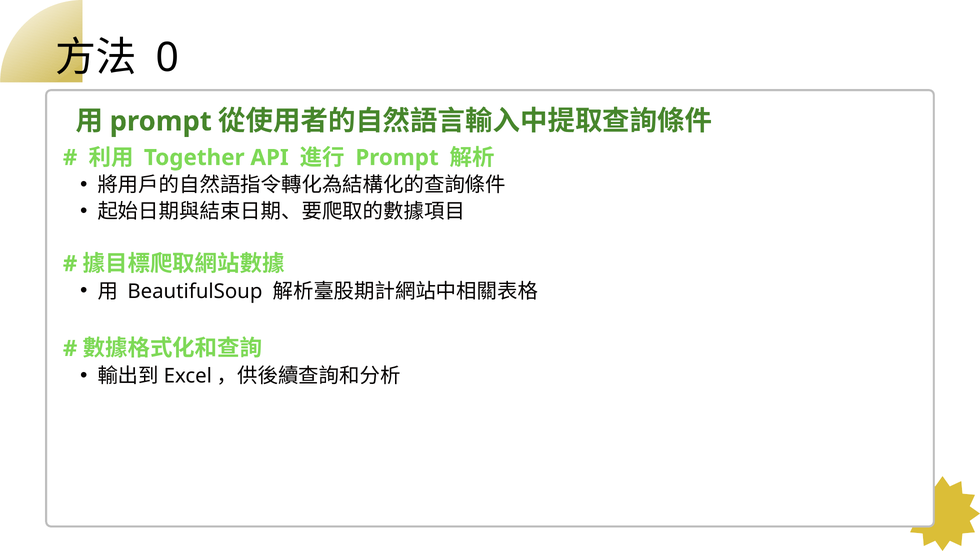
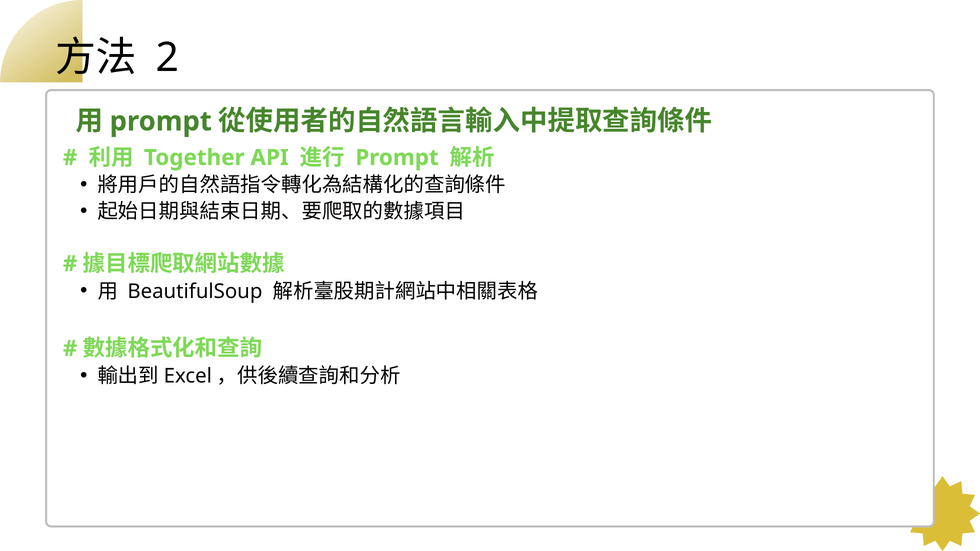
0: 0 -> 2
